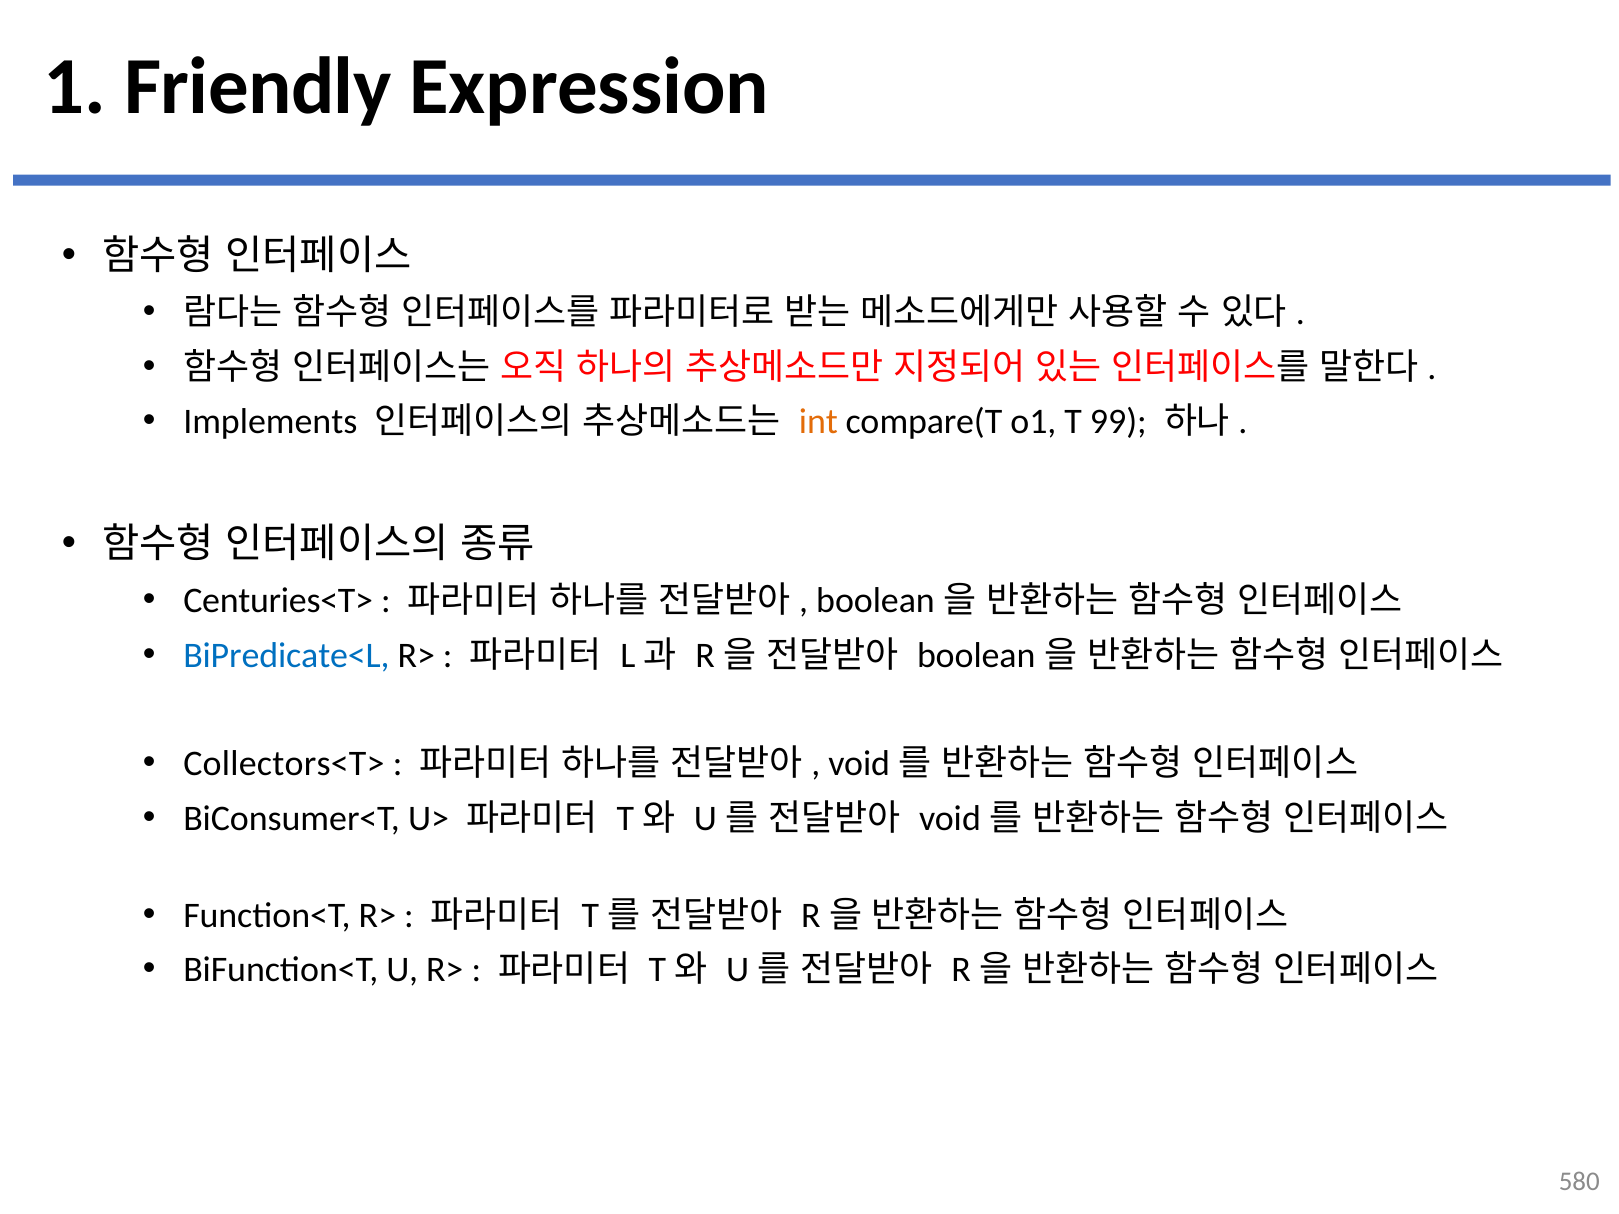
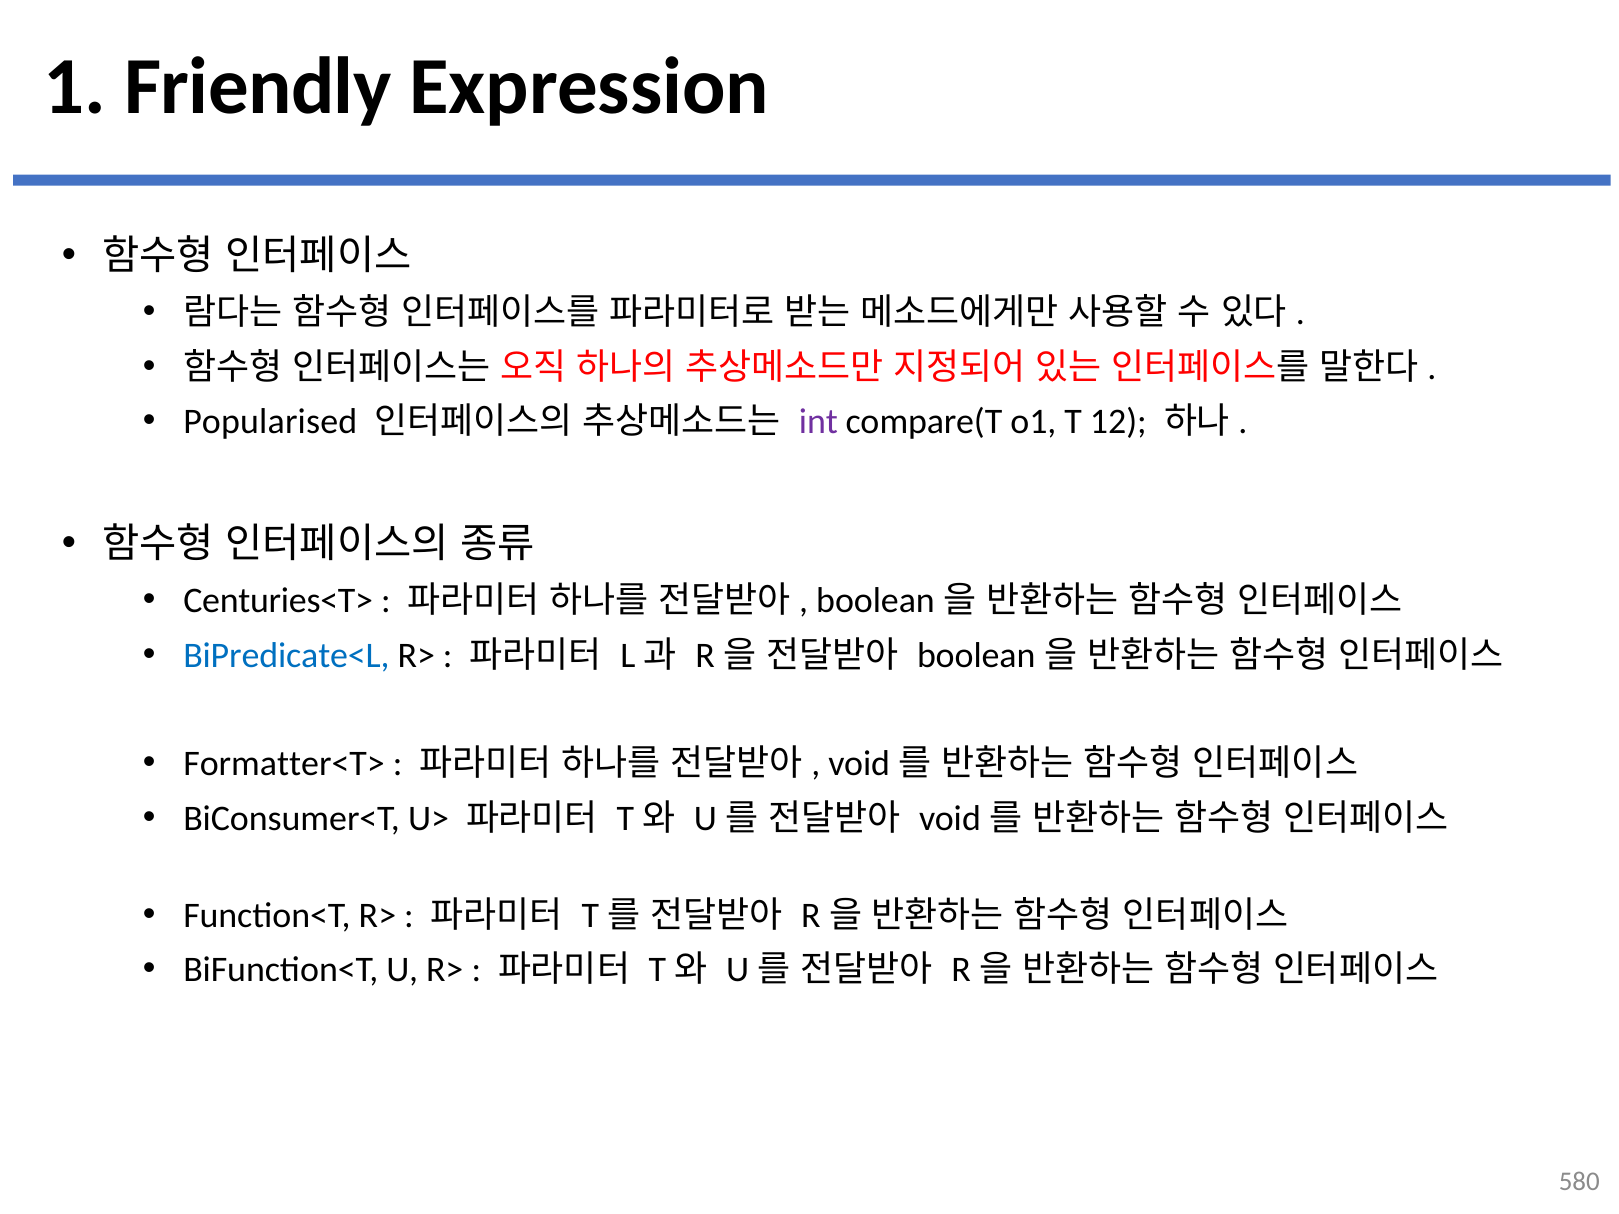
Implements: Implements -> Popularised
int colour: orange -> purple
99: 99 -> 12
Collectors<T>: Collectors<T> -> Formatter<T>
